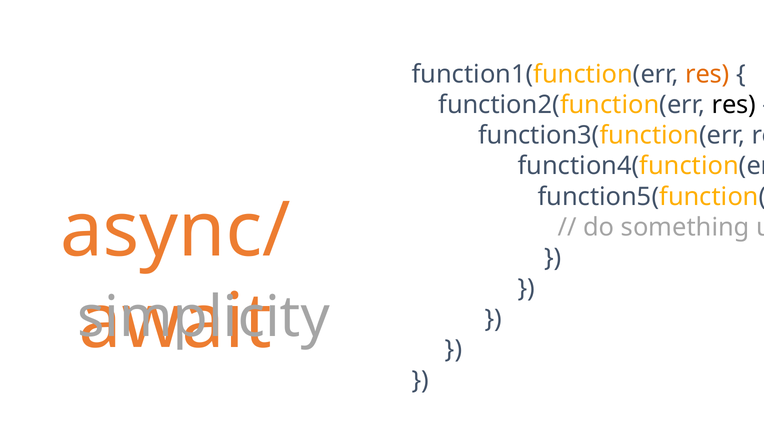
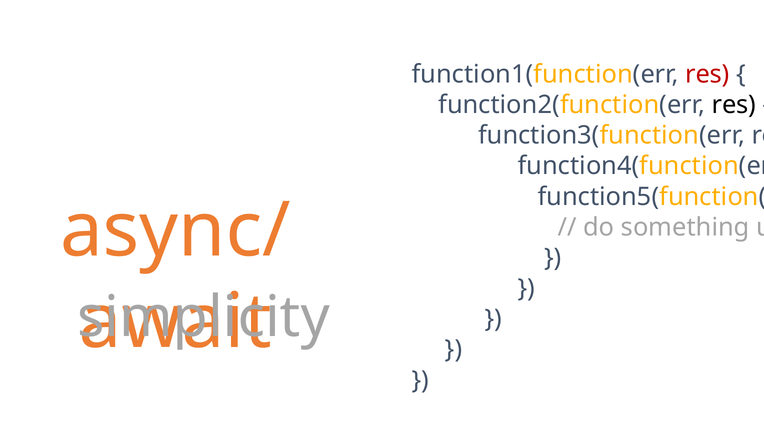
res at (707, 74) colour: orange -> red
